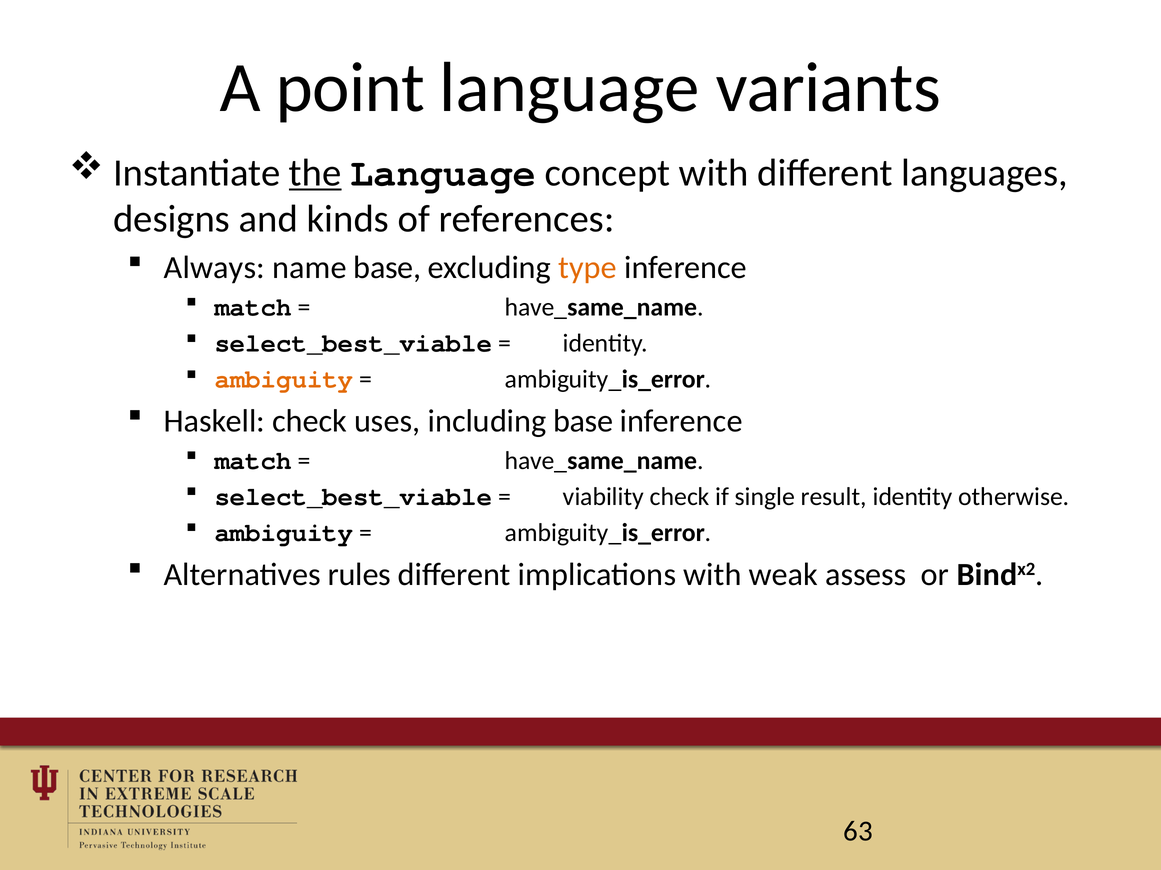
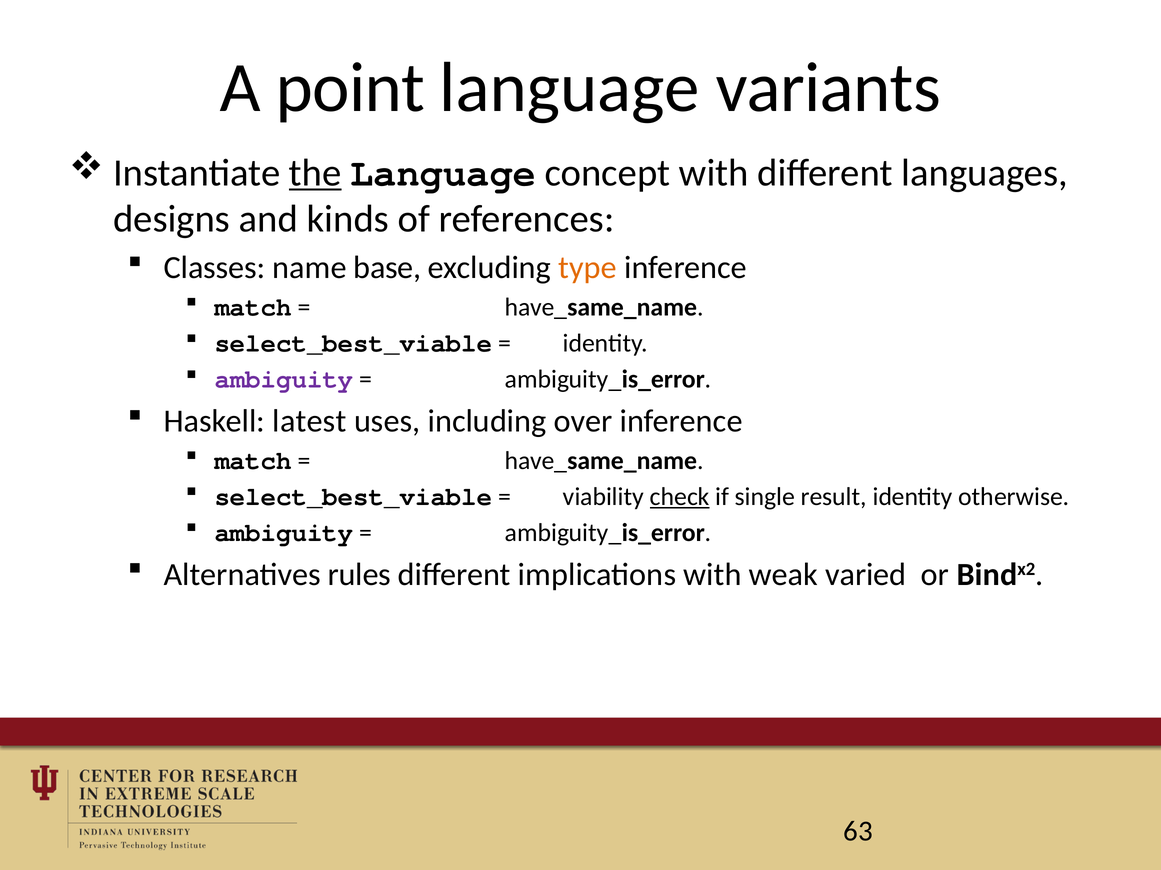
Always: Always -> Classes
ambiguity at (284, 380) colour: orange -> purple
Haskell check: check -> latest
including base: base -> over
check at (680, 497) underline: none -> present
assess: assess -> varied
